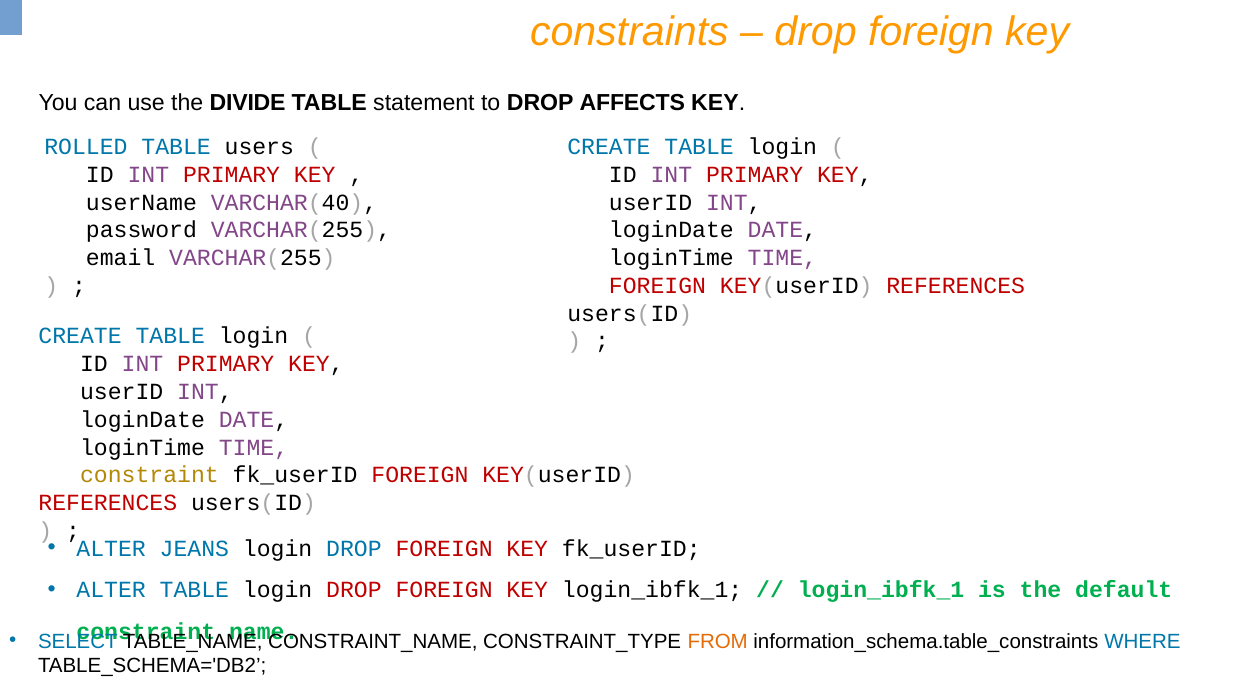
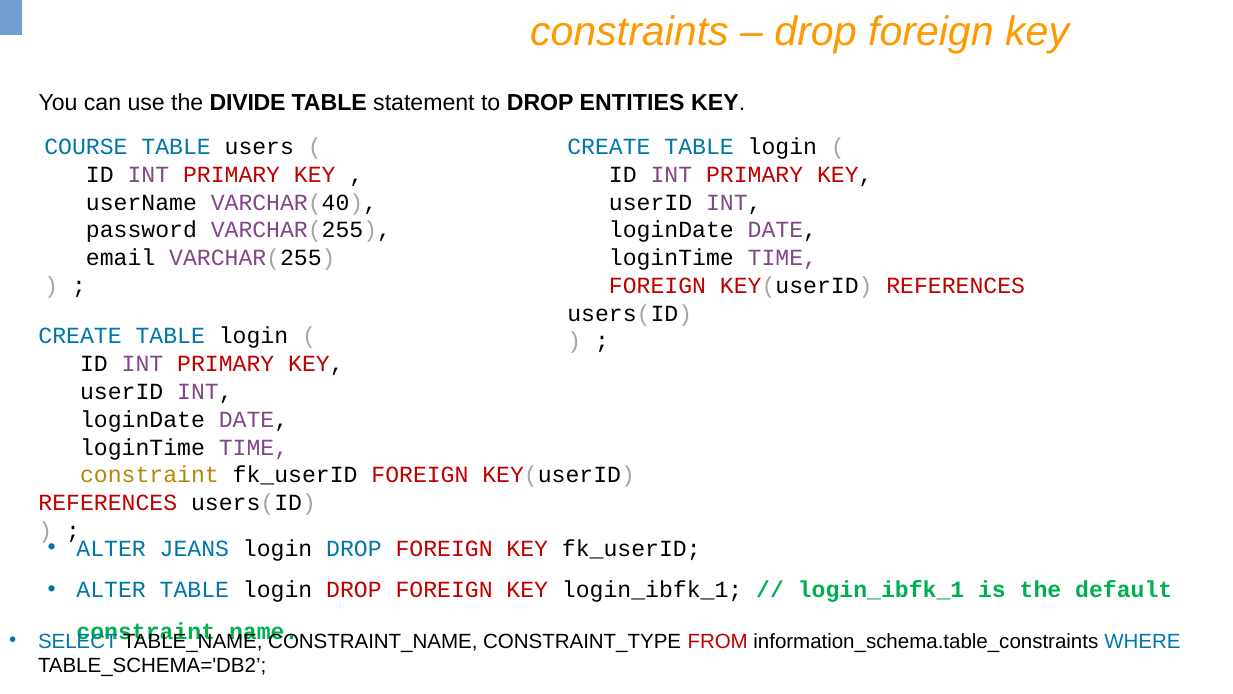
AFFECTS: AFFECTS -> ENTITIES
ROLLED: ROLLED -> COURSE
FROM colour: orange -> red
